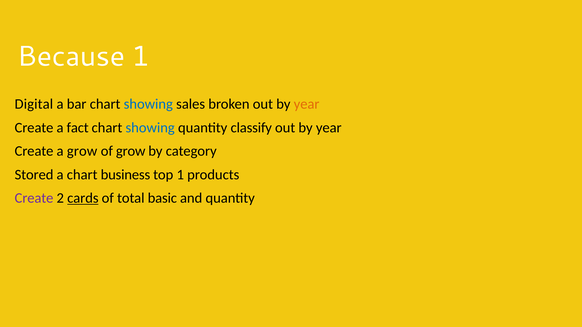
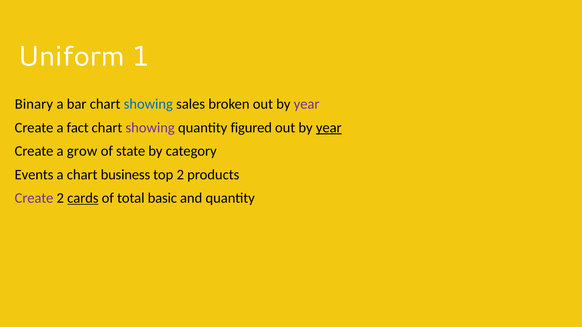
Because: Because -> Uniform
Digital: Digital -> Binary
year at (307, 104) colour: orange -> purple
showing at (150, 128) colour: blue -> purple
classify: classify -> figured
year at (329, 128) underline: none -> present
of grow: grow -> state
Stored: Stored -> Events
top 1: 1 -> 2
